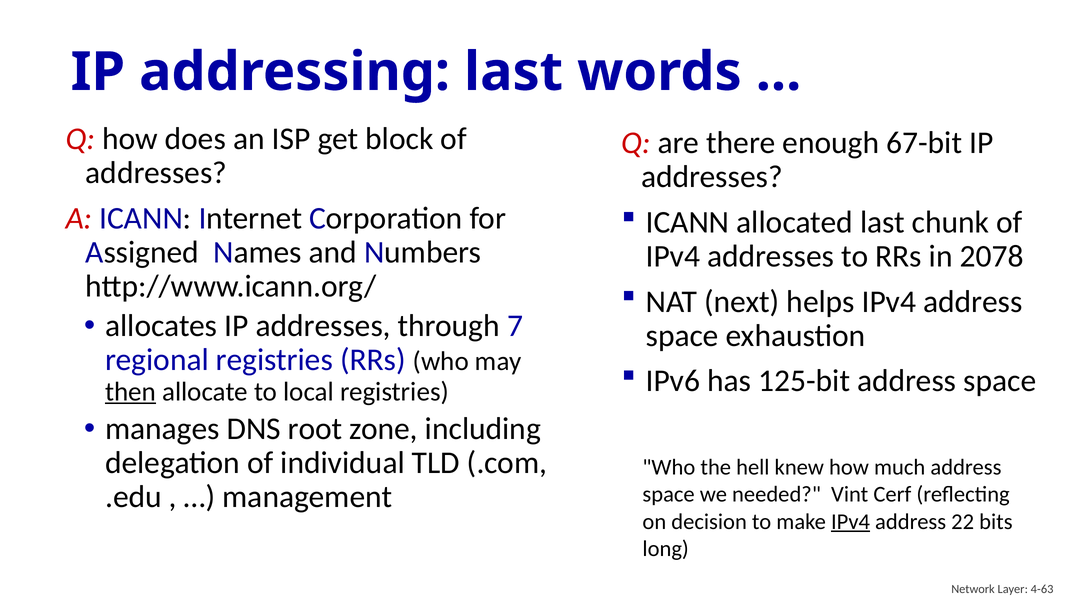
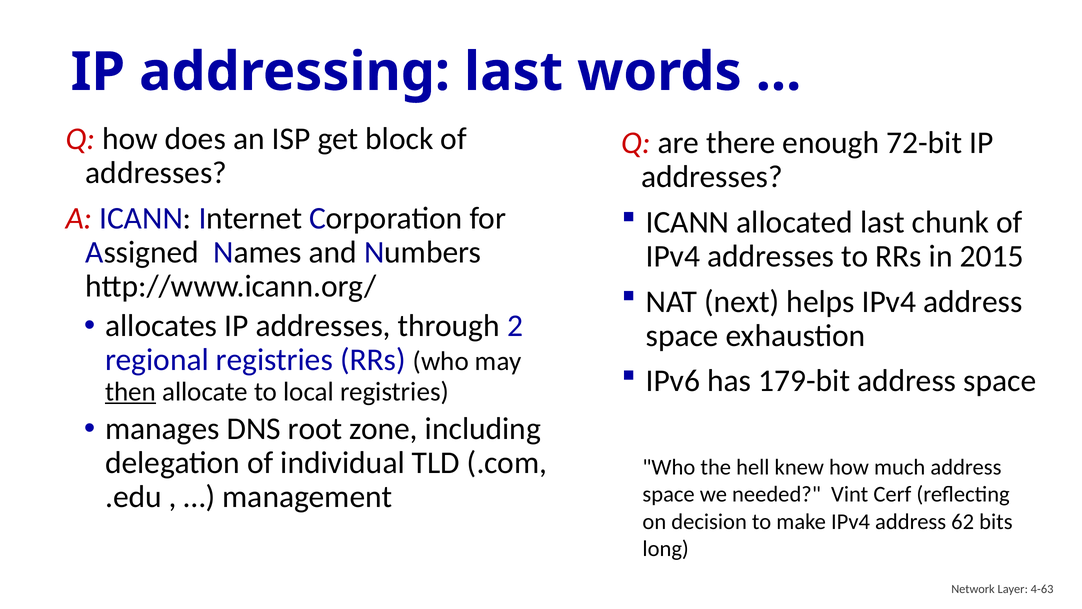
67-bit: 67-bit -> 72-bit
2078: 2078 -> 2015
7: 7 -> 2
125-bit: 125-bit -> 179-bit
IPv4 at (851, 521) underline: present -> none
22: 22 -> 62
